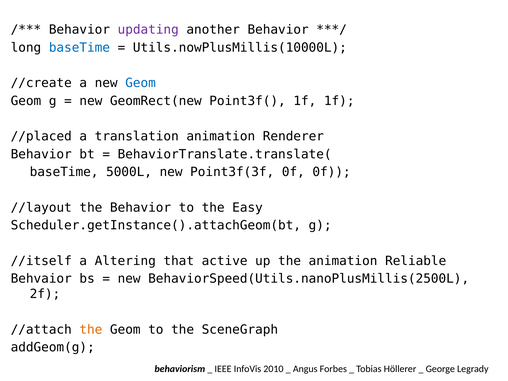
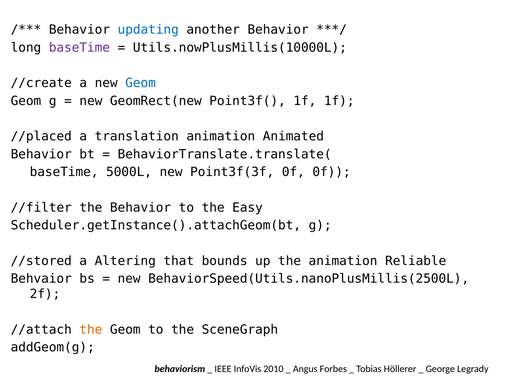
updating colour: purple -> blue
baseTime at (79, 48) colour: blue -> purple
Renderer: Renderer -> Animated
//layout: //layout -> //filter
//itself: //itself -> //stored
active: active -> bounds
